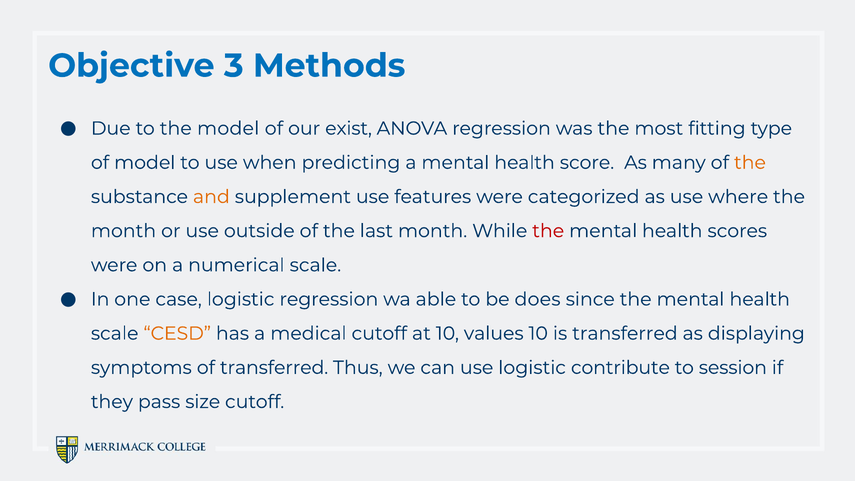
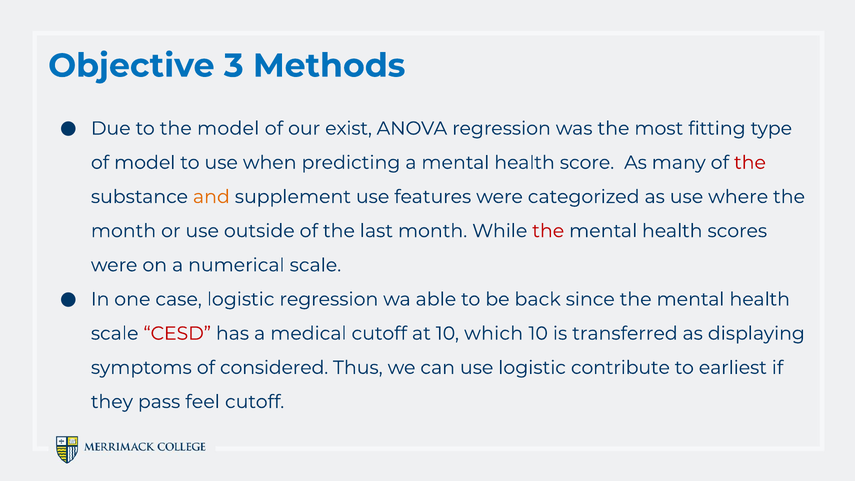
the at (750, 163) colour: orange -> red
does: does -> back
CESD colour: orange -> red
values: values -> which
of transferred: transferred -> considered
session: session -> earliest
size: size -> feel
